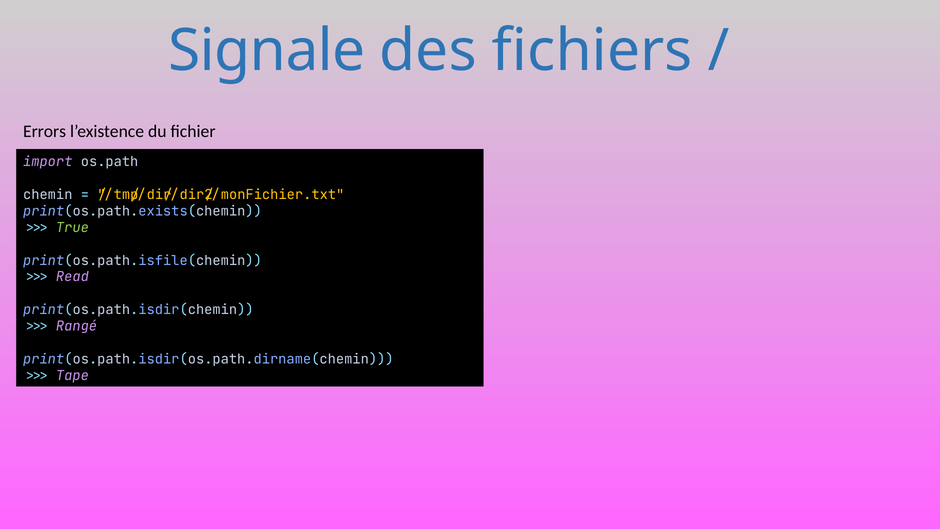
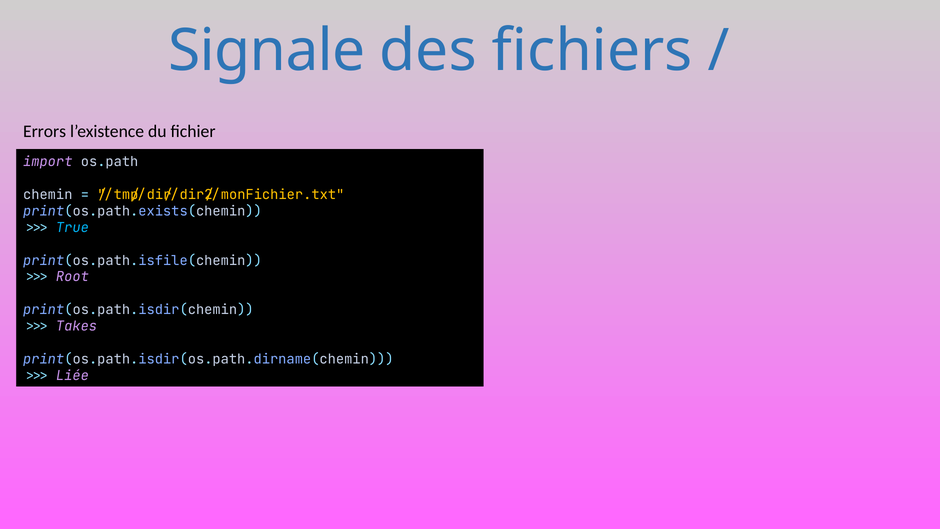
True colour: light green -> light blue
Read: Read -> Root
Rangé: Rangé -> Takes
Tape: Tape -> Liée
